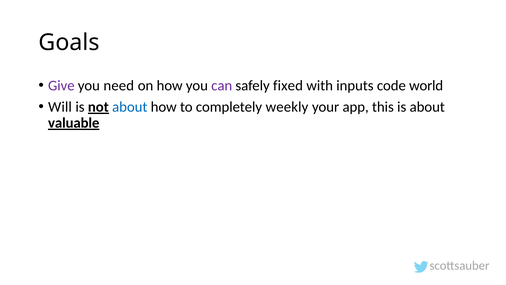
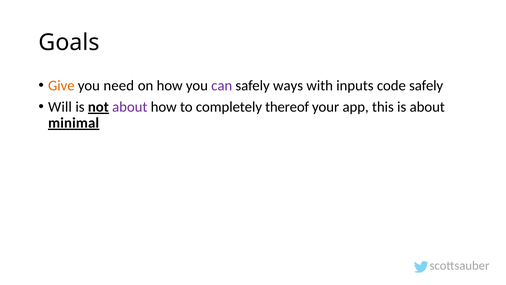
Give colour: purple -> orange
fixed: fixed -> ways
code world: world -> safely
about at (130, 107) colour: blue -> purple
weekly: weekly -> thereof
valuable: valuable -> minimal
